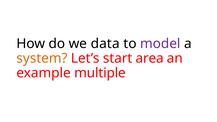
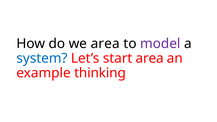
we data: data -> area
system colour: orange -> blue
multiple: multiple -> thinking
